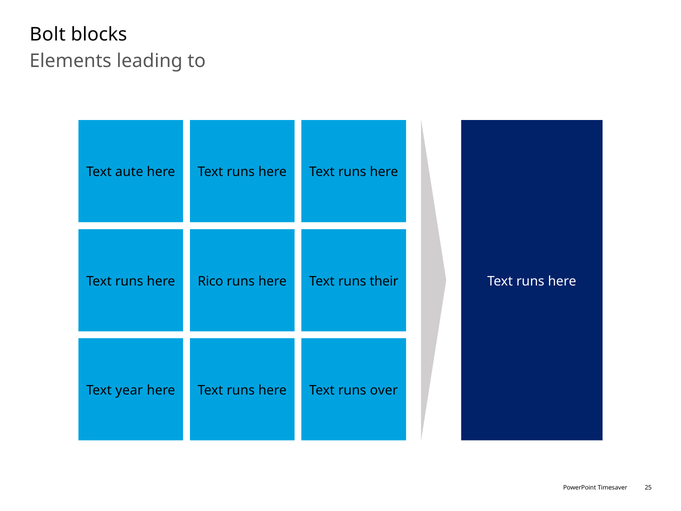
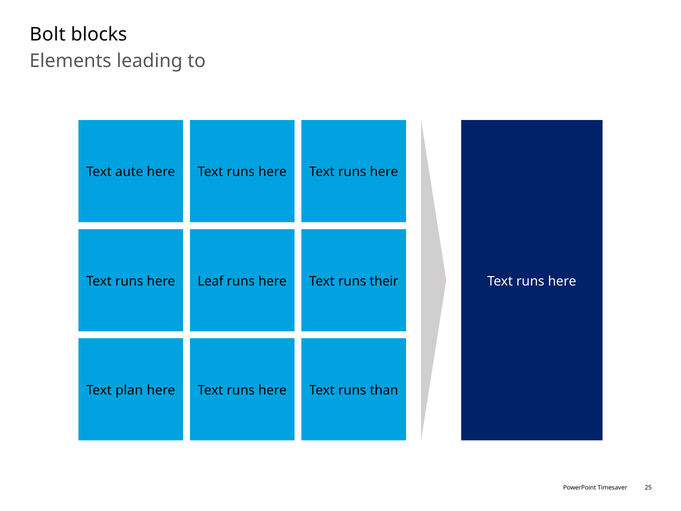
Rico: Rico -> Leaf
year: year -> plan
over: over -> than
